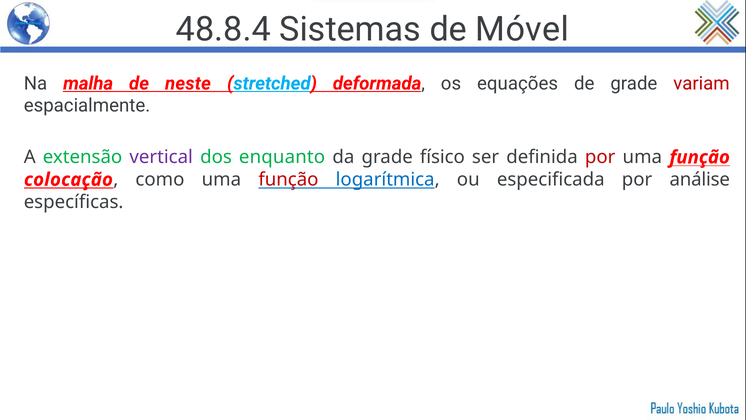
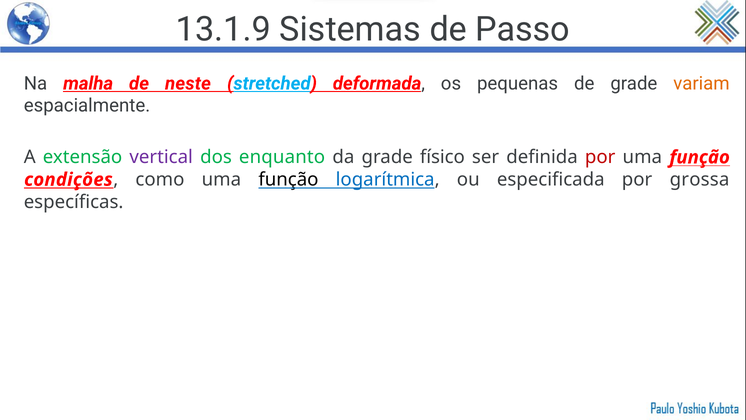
48.8.4: 48.8.4 -> 13.1.9
Móvel: Móvel -> Passo
equações: equações -> pequenas
variam colour: red -> orange
colocação: colocação -> condições
função at (288, 179) colour: red -> black
análise: análise -> grossa
